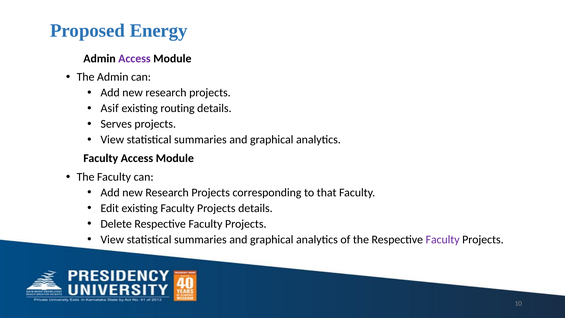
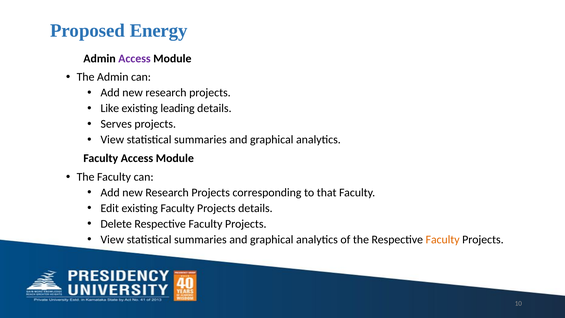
Asif: Asif -> Like
routing: routing -> leading
Faculty at (443, 239) colour: purple -> orange
